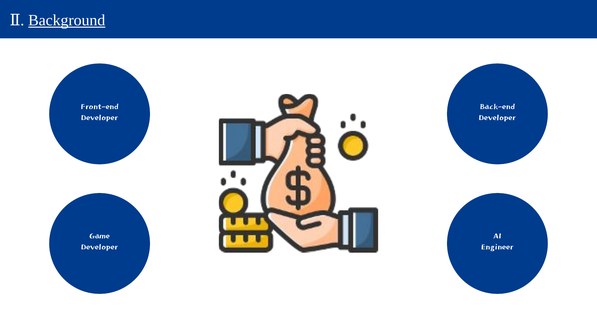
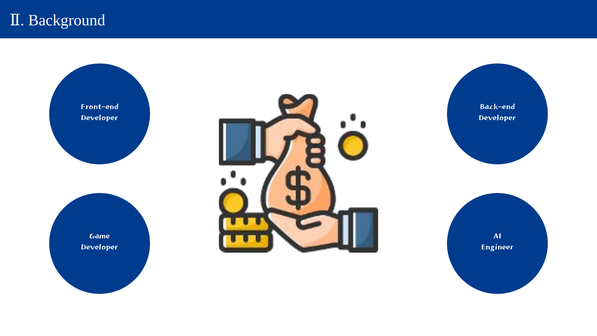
Background underline: present -> none
